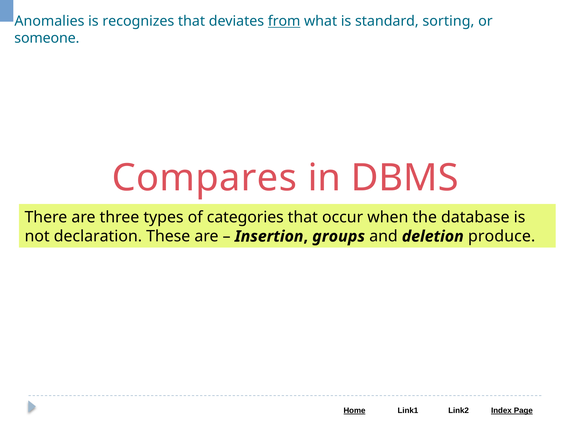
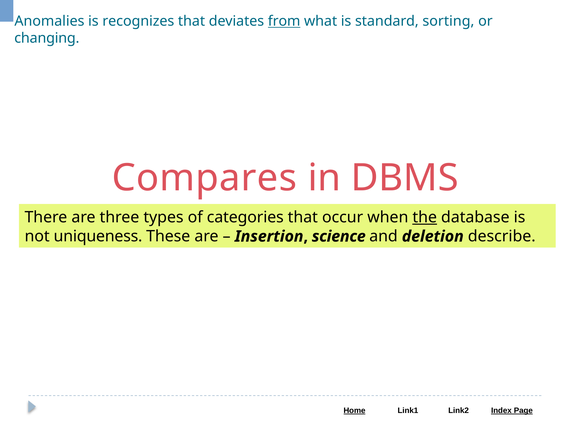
someone: someone -> changing
the underline: none -> present
declaration: declaration -> uniqueness
groups: groups -> science
produce: produce -> describe
